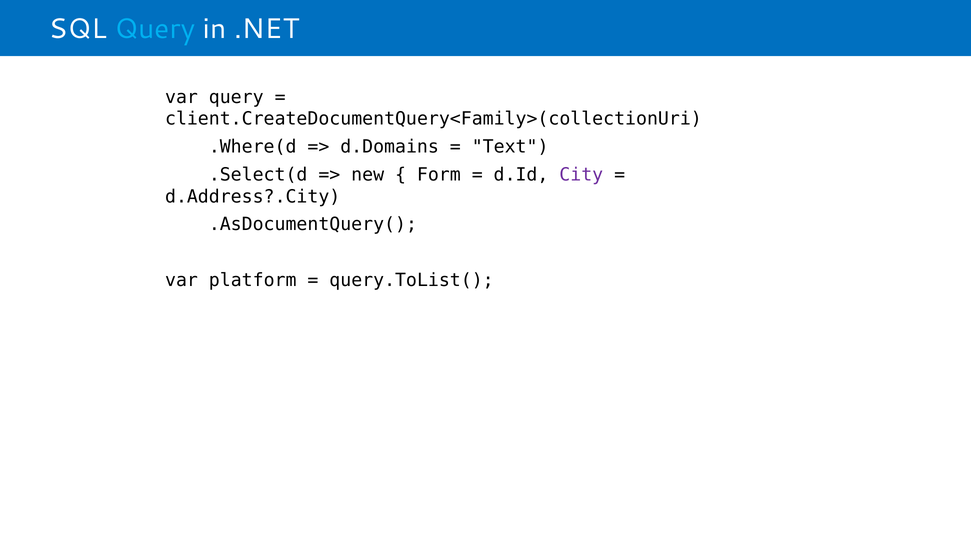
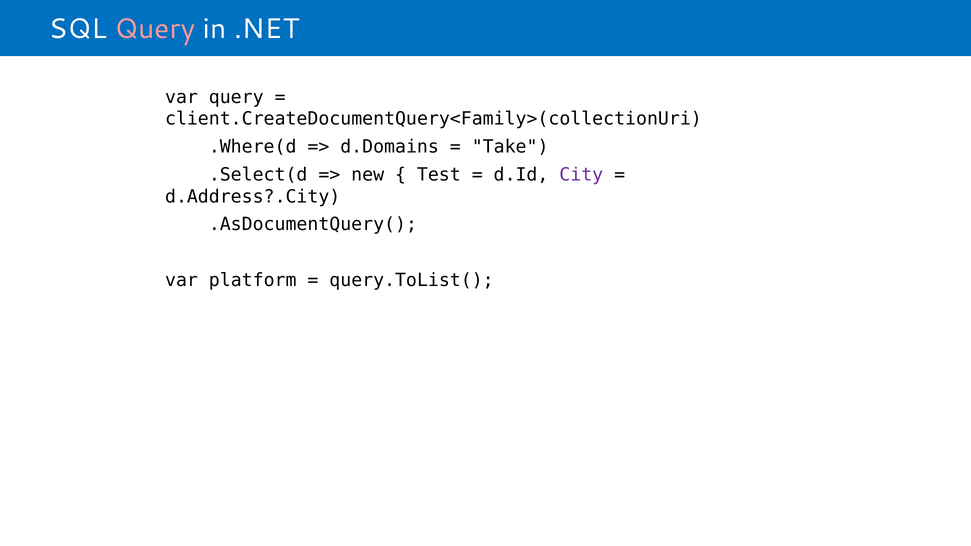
Query at (155, 29) colour: light blue -> pink
Text: Text -> Take
Form: Form -> Test
